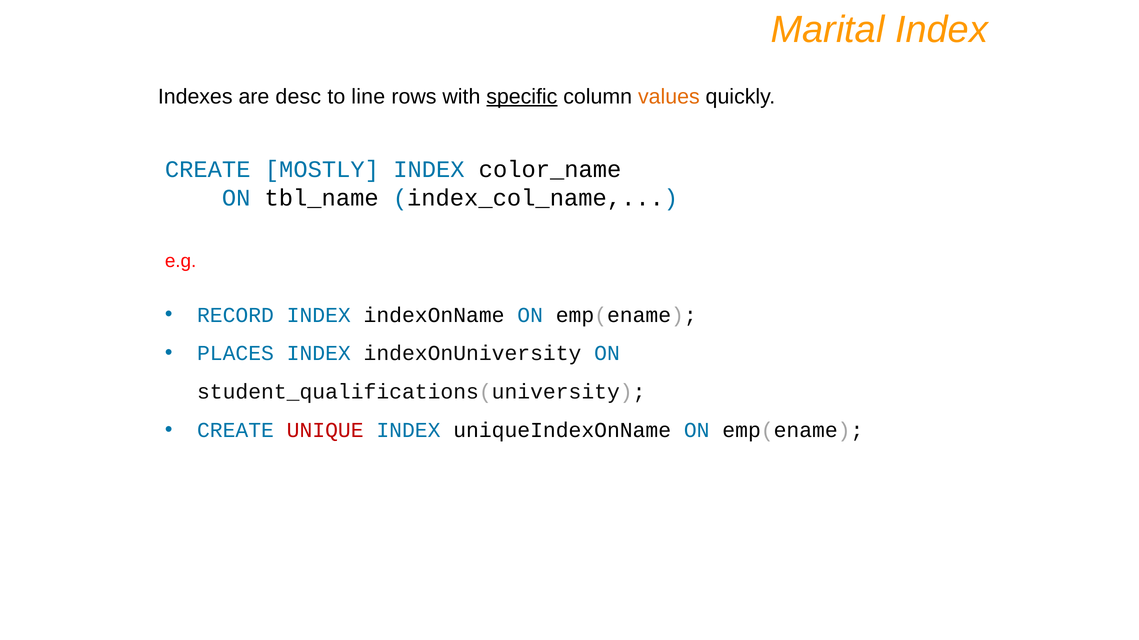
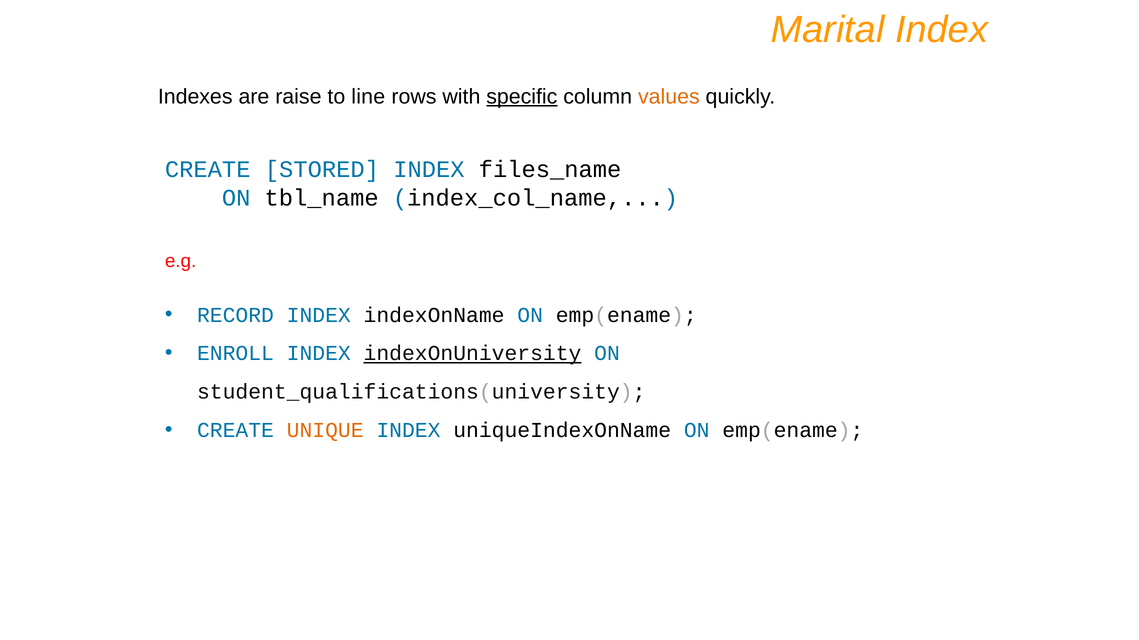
desc: desc -> raise
MOSTLY: MOSTLY -> STORED
color_name: color_name -> files_name
PLACES: PLACES -> ENROLL
indexOnUniversity underline: none -> present
UNIQUE colour: red -> orange
